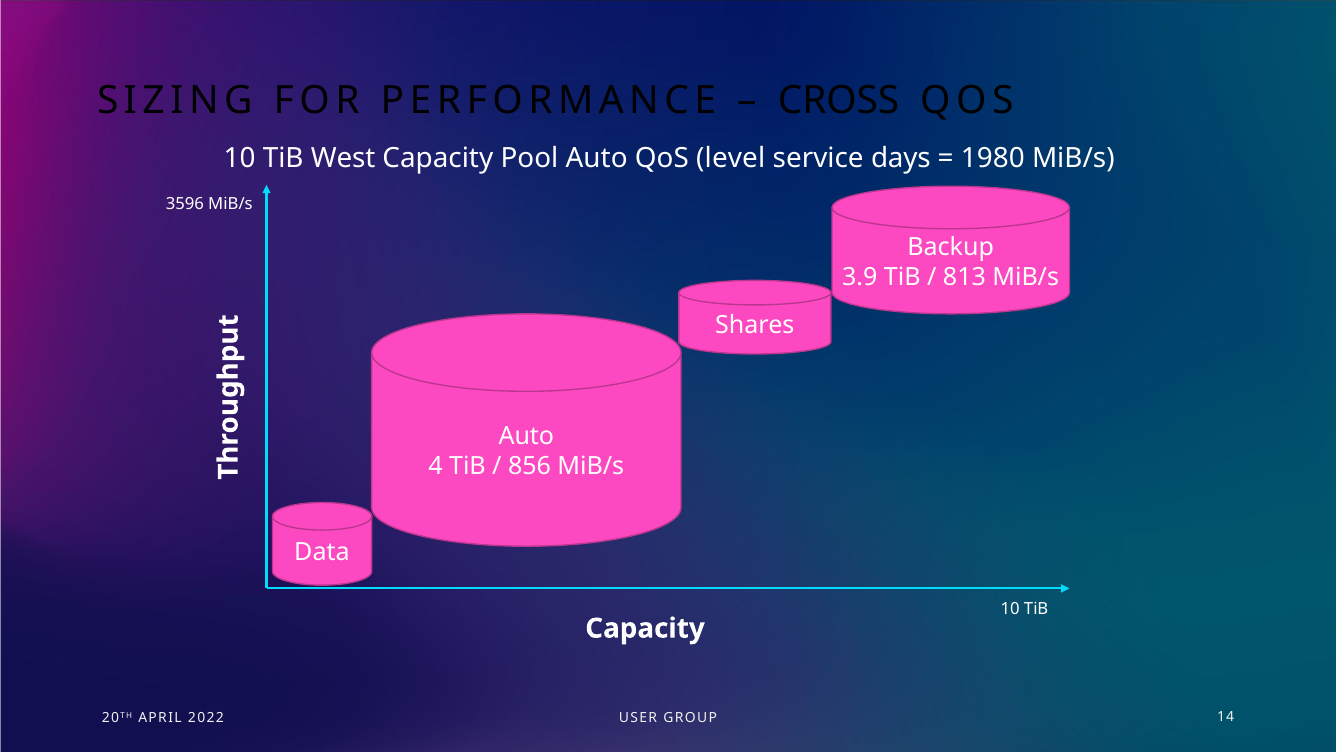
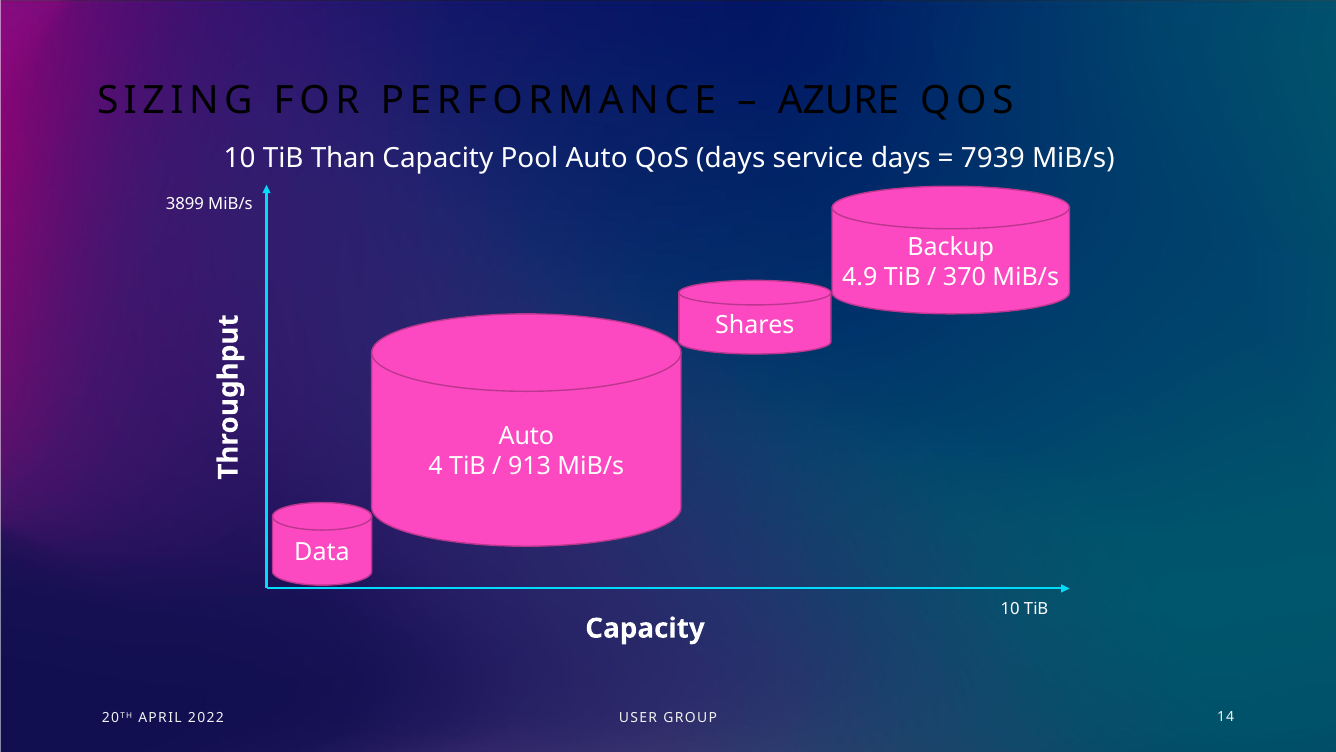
CROSS: CROSS -> AZURE
West: West -> Than
QoS level: level -> days
1980: 1980 -> 7939
3596: 3596 -> 3899
3.9: 3.9 -> 4.9
813: 813 -> 370
856: 856 -> 913
